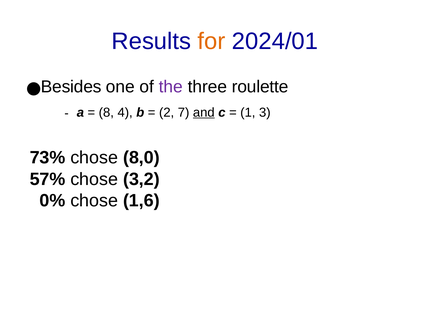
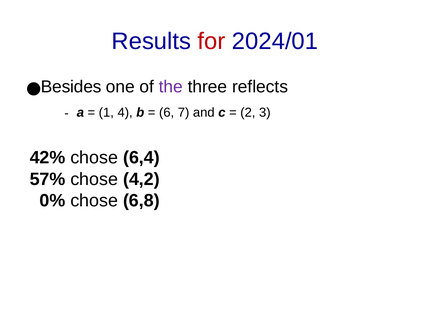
for colour: orange -> red
roulette: roulette -> reflects
8: 8 -> 1
2: 2 -> 6
and underline: present -> none
1: 1 -> 2
73%: 73% -> 42%
8,0: 8,0 -> 6,4
3,2: 3,2 -> 4,2
1,6: 1,6 -> 6,8
